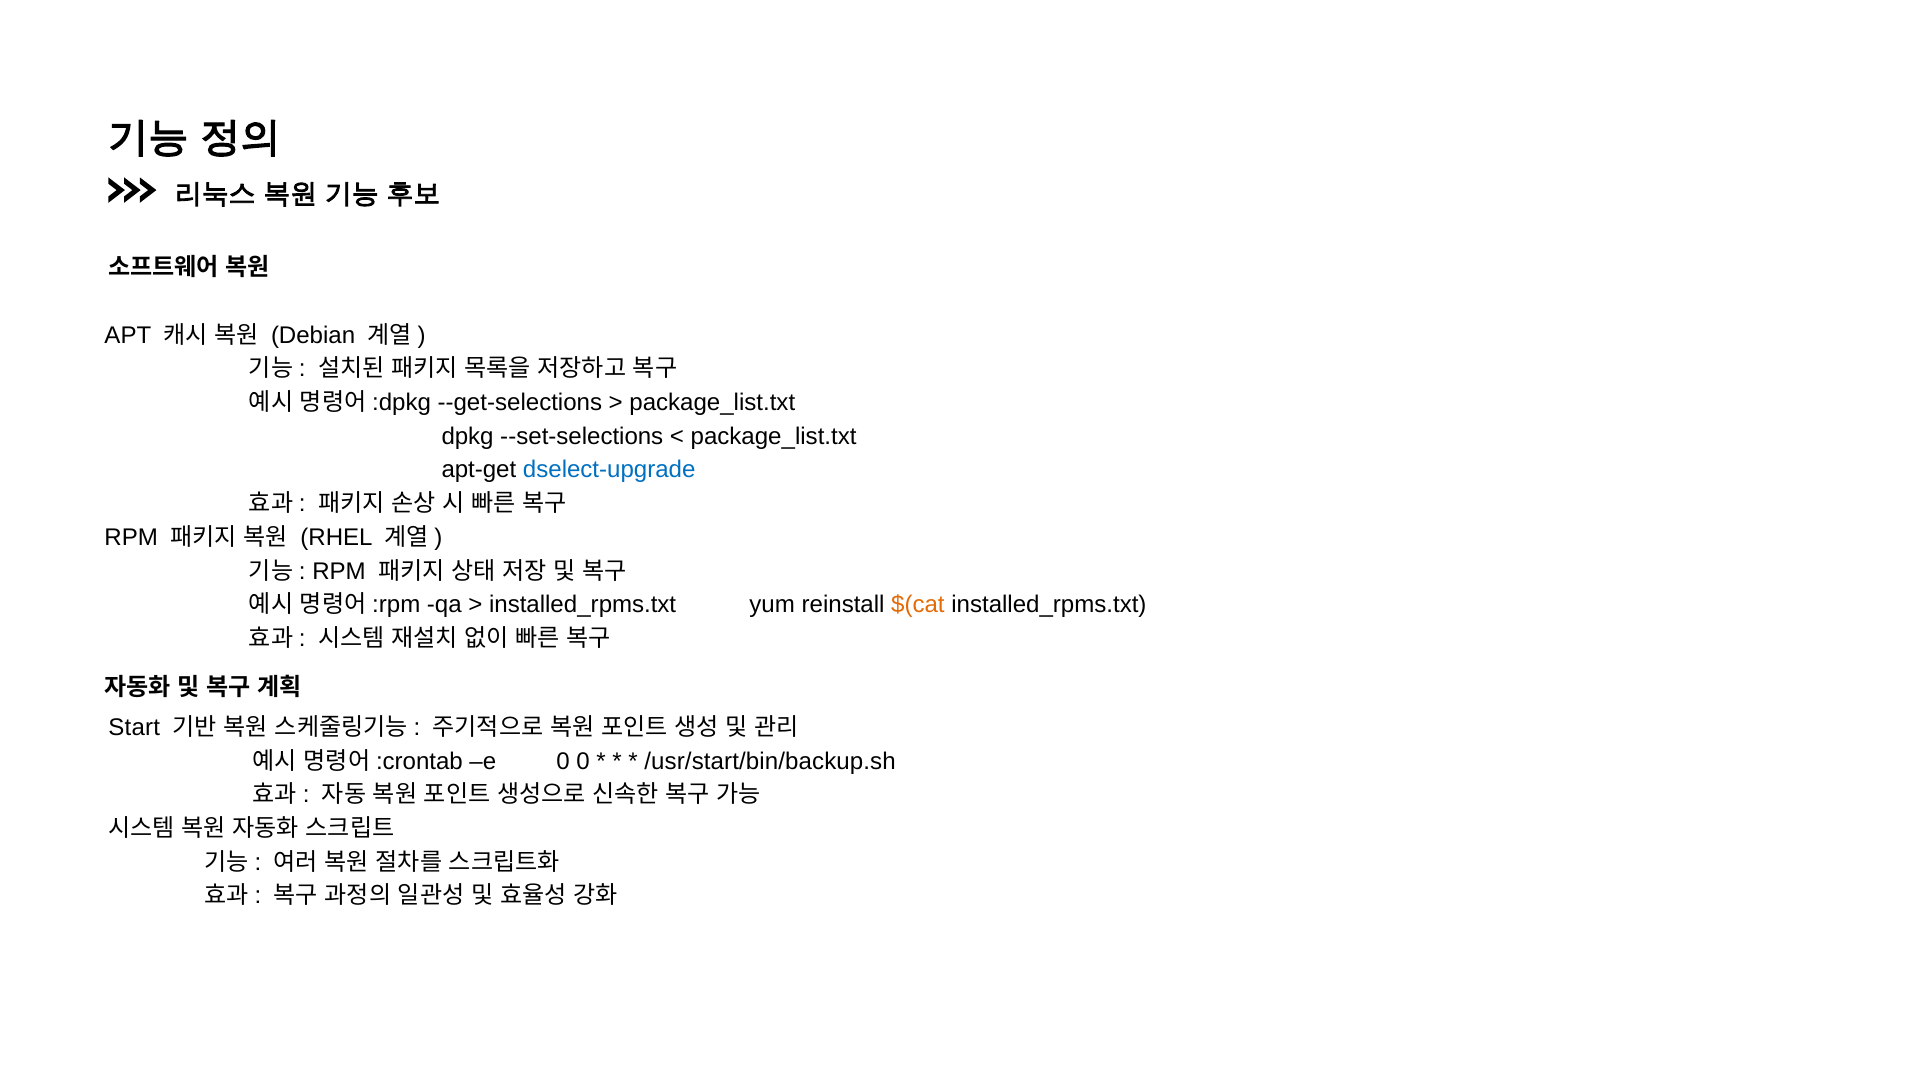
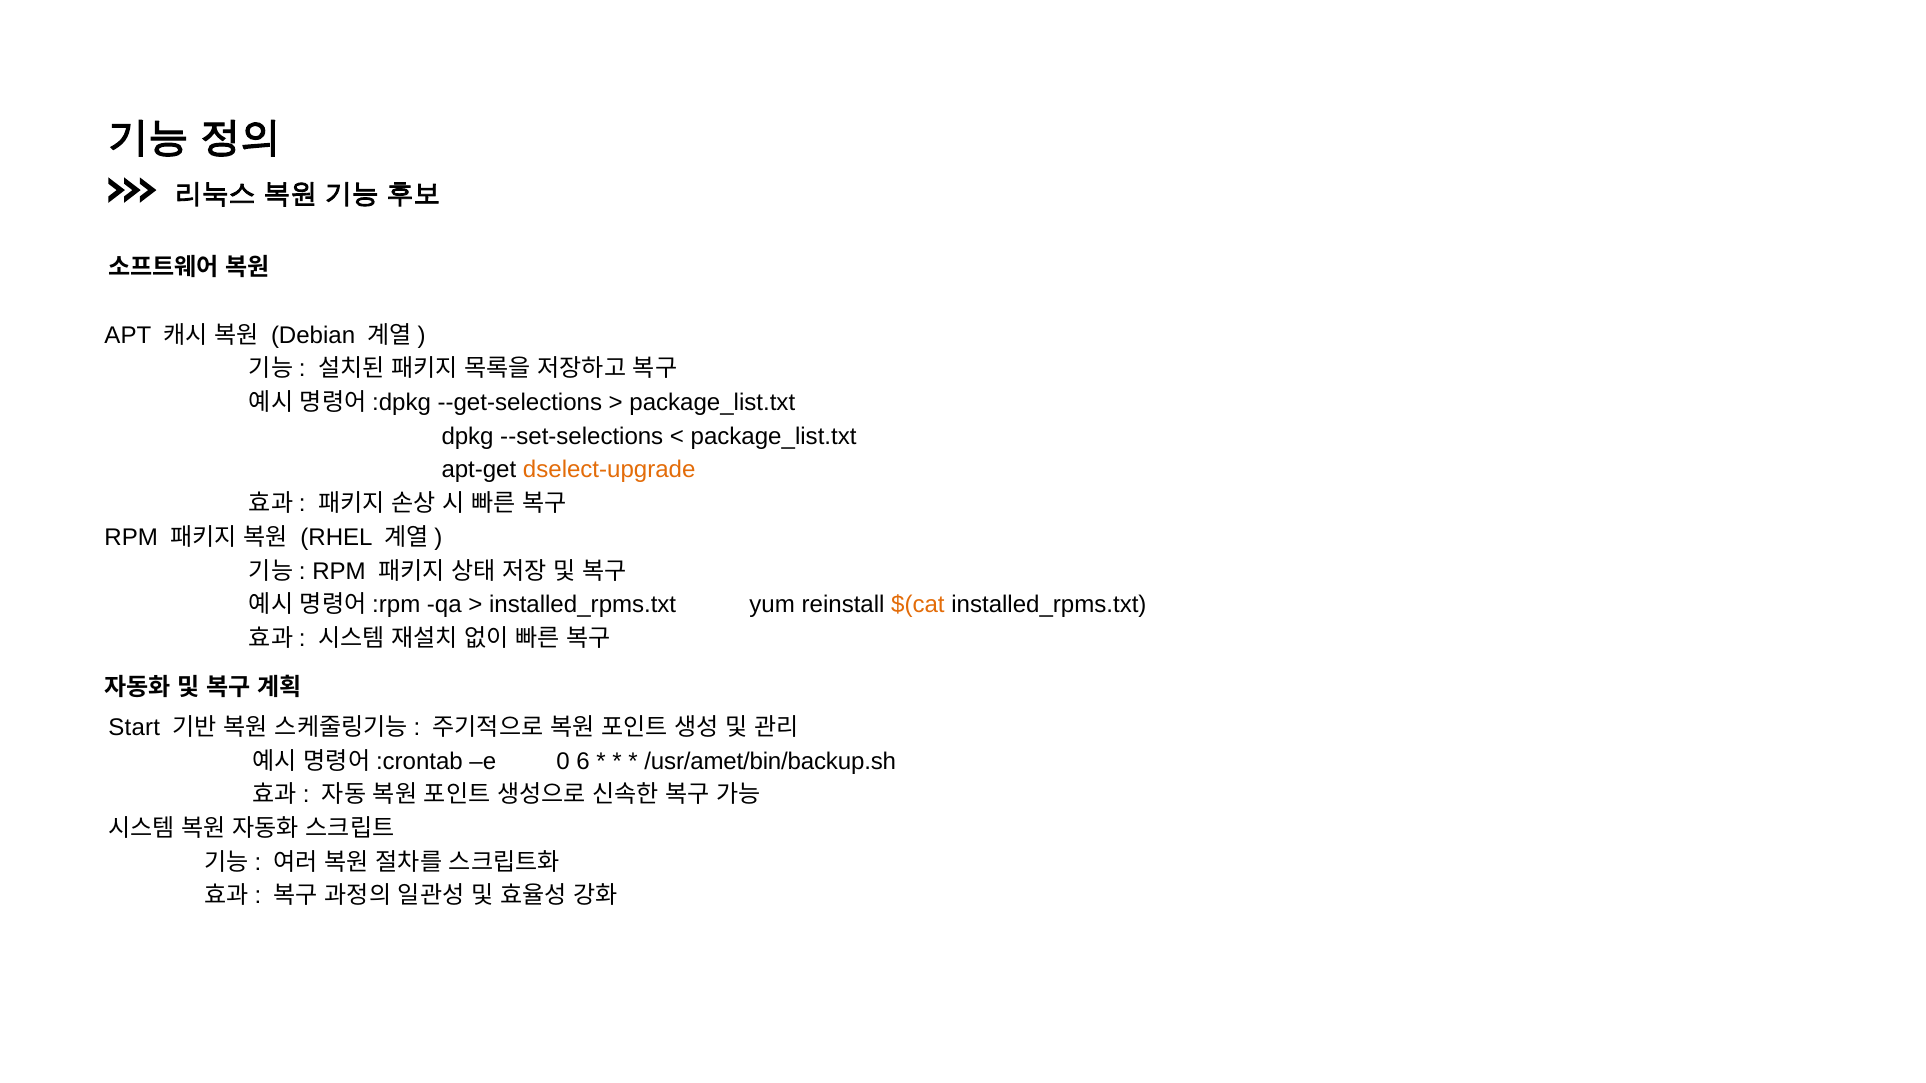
dselect-upgrade colour: blue -> orange
0 0: 0 -> 6
/usr/start/bin/backup.sh: /usr/start/bin/backup.sh -> /usr/amet/bin/backup.sh
